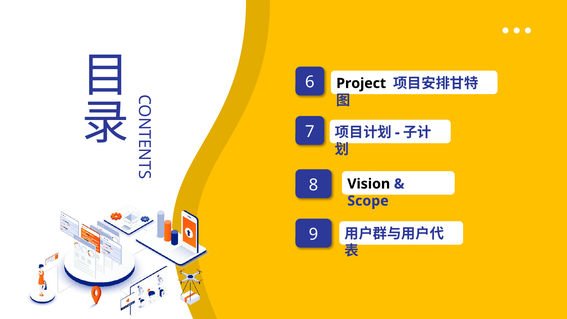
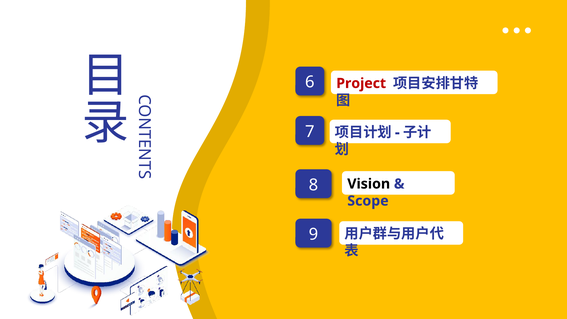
Project colour: black -> red
